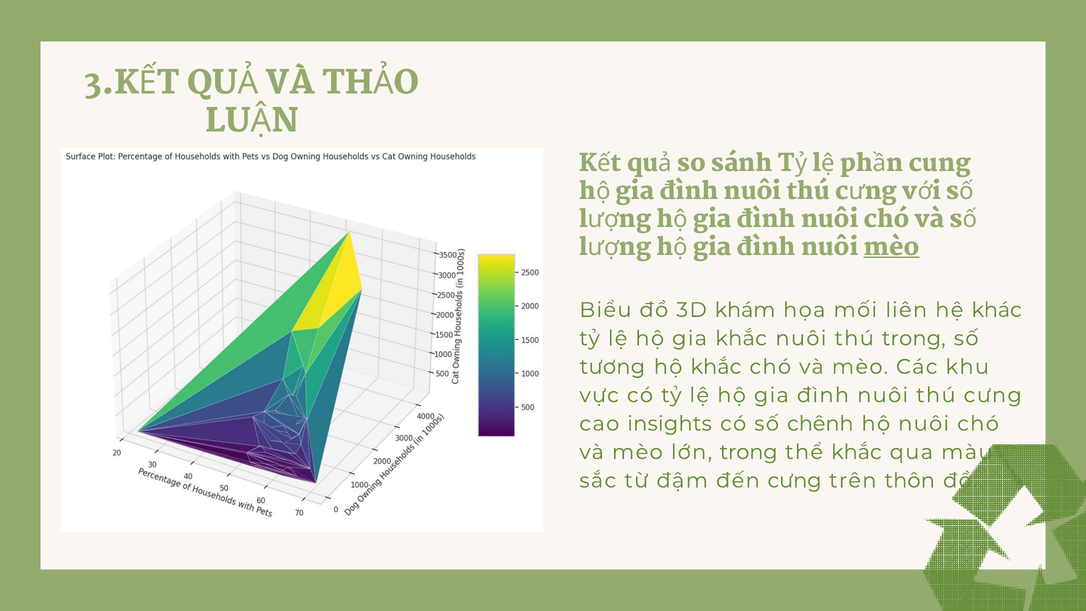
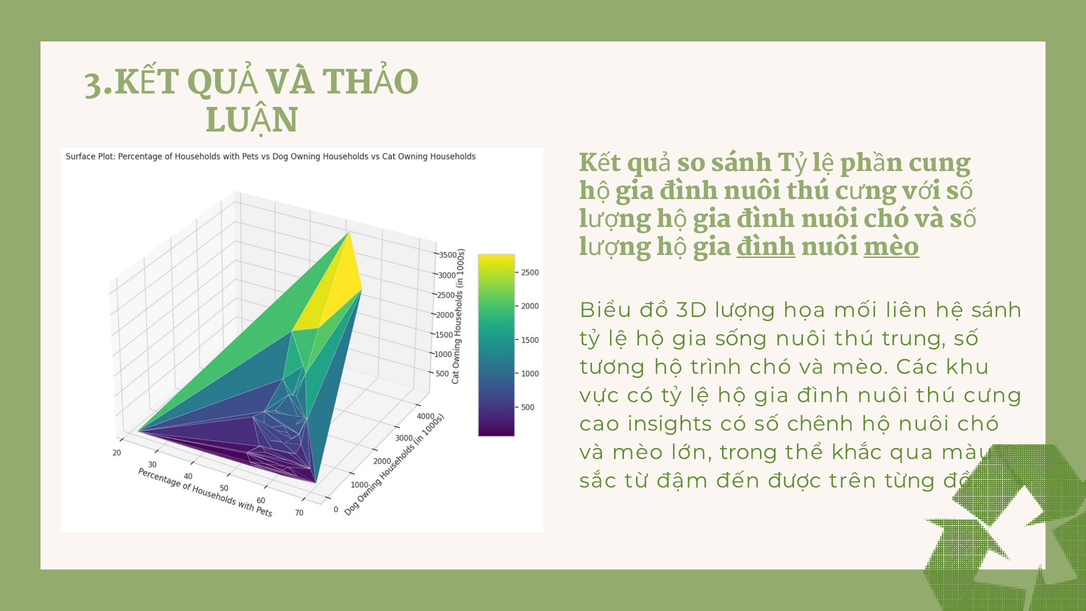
đình at (766, 247) underline: none -> present
khám: khám -> lượng
hệ khác: khác -> sánh
gia khắc: khắc -> sống
thú trong: trong -> trung
hộ khắc: khắc -> trình
đến cưng: cưng -> được
thôn: thôn -> từng
